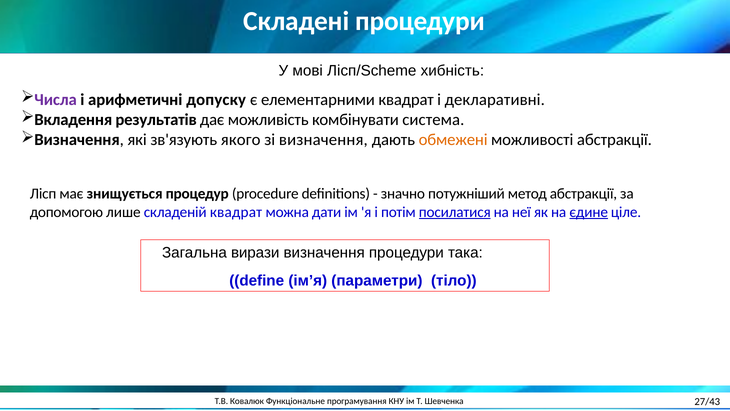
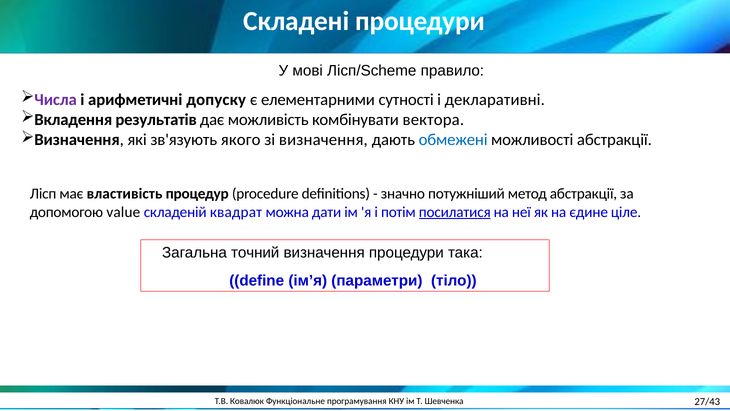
хибність: хибність -> правило
елементарними квадрат: квадрат -> сутності
система: система -> вектора
обмежені colour: orange -> blue
знищується: знищується -> властивість
лише: лише -> value
єдине underline: present -> none
вирази: вирази -> точний
